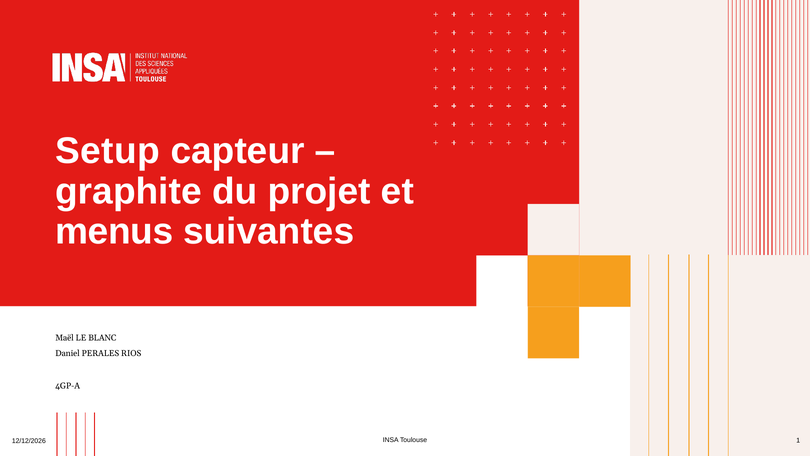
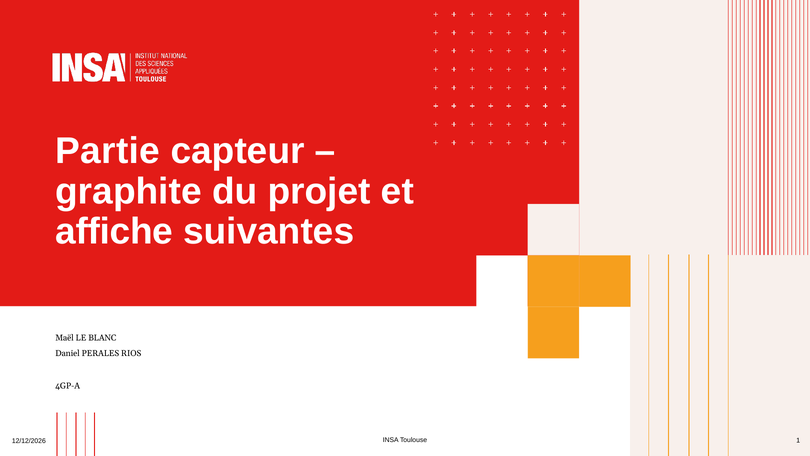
Setup: Setup -> Partie
menus: menus -> affiche
